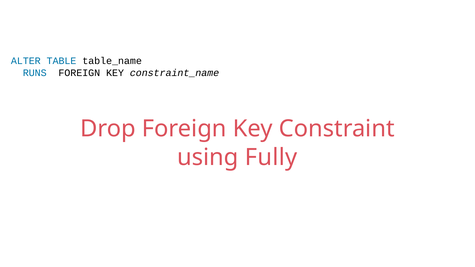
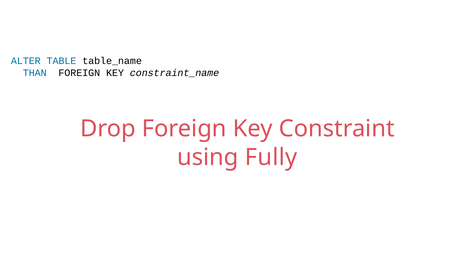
RUNS: RUNS -> THAN
